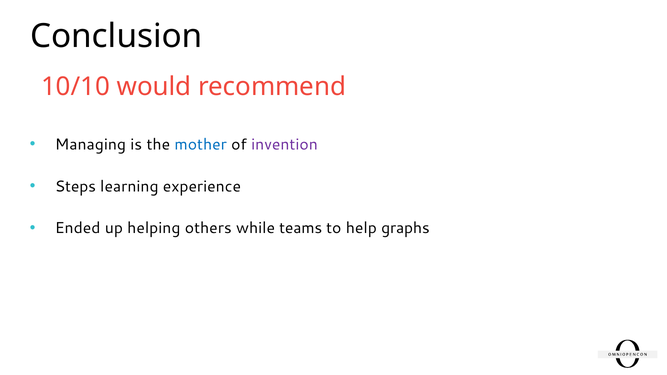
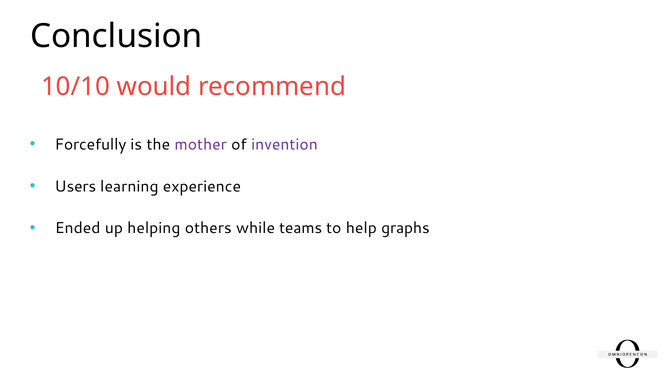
Managing: Managing -> Forcefully
mother colour: blue -> purple
Steps: Steps -> Users
